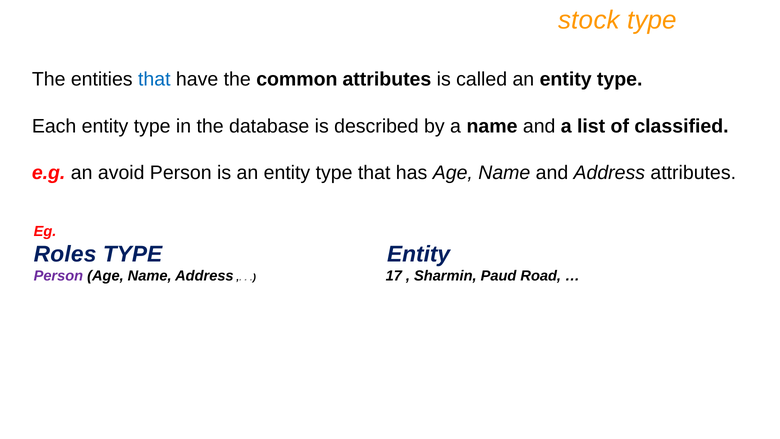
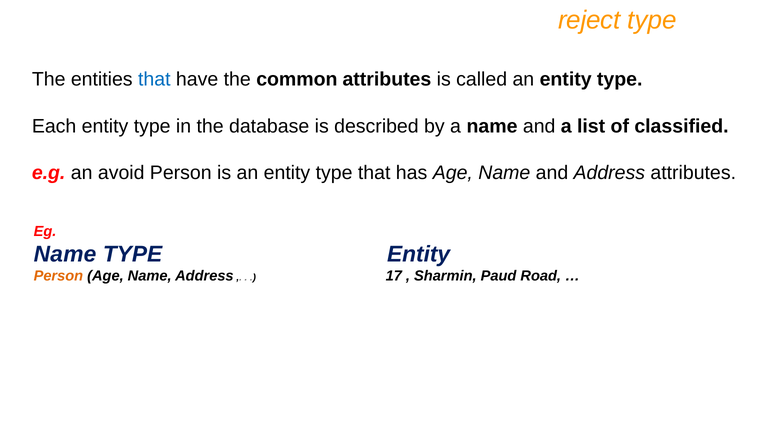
stock: stock -> reject
Roles at (65, 254): Roles -> Name
Person at (58, 276) colour: purple -> orange
